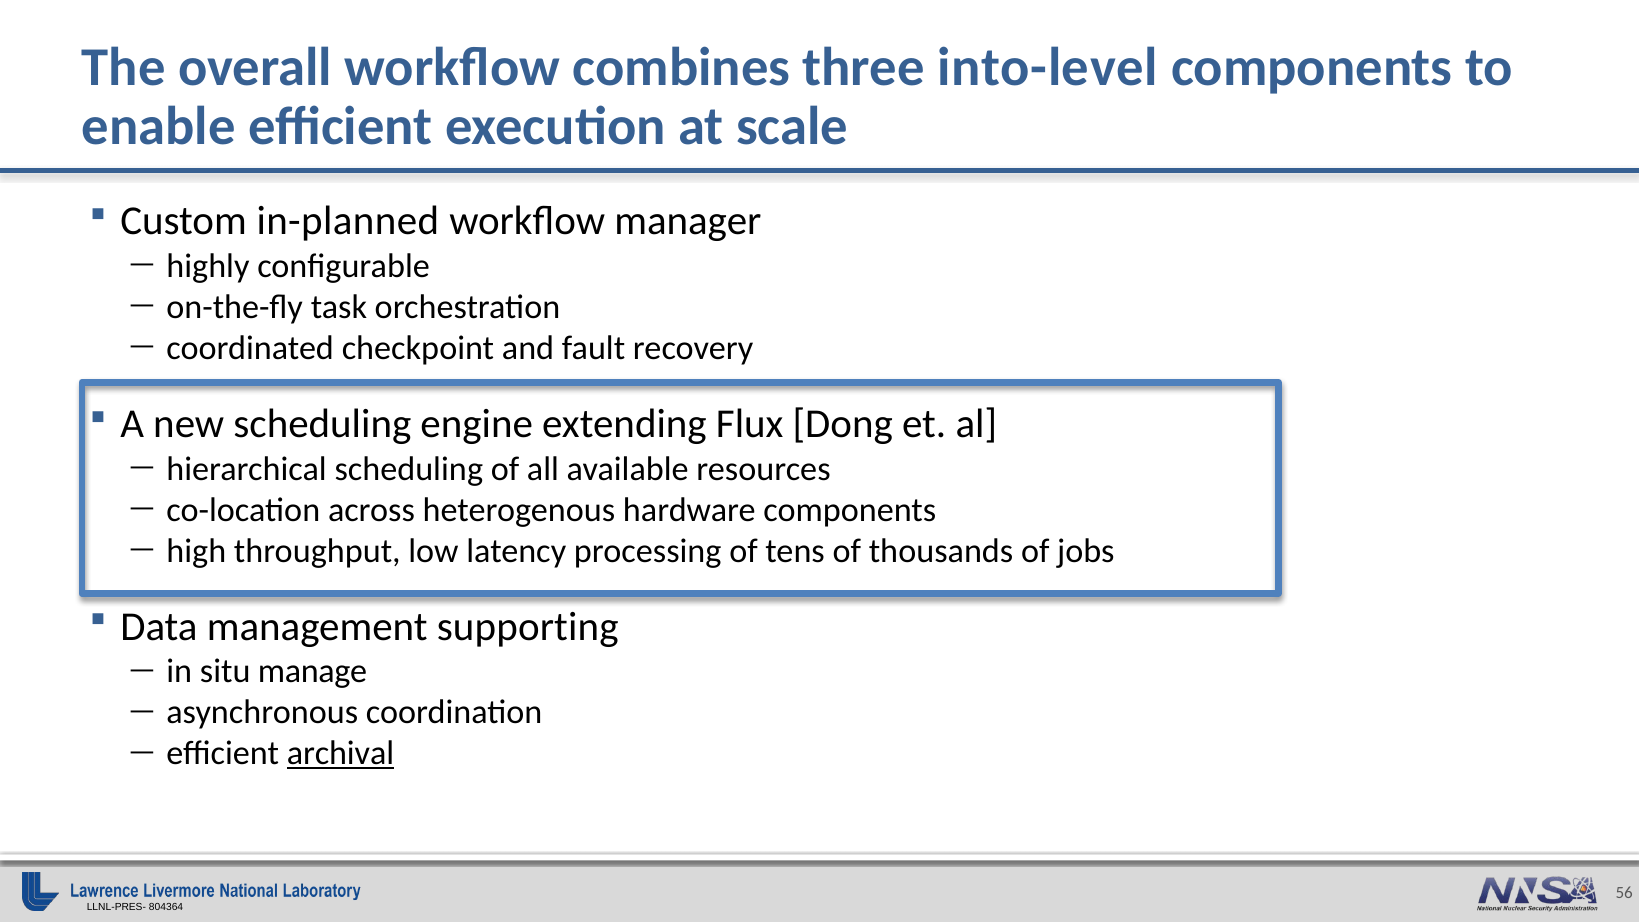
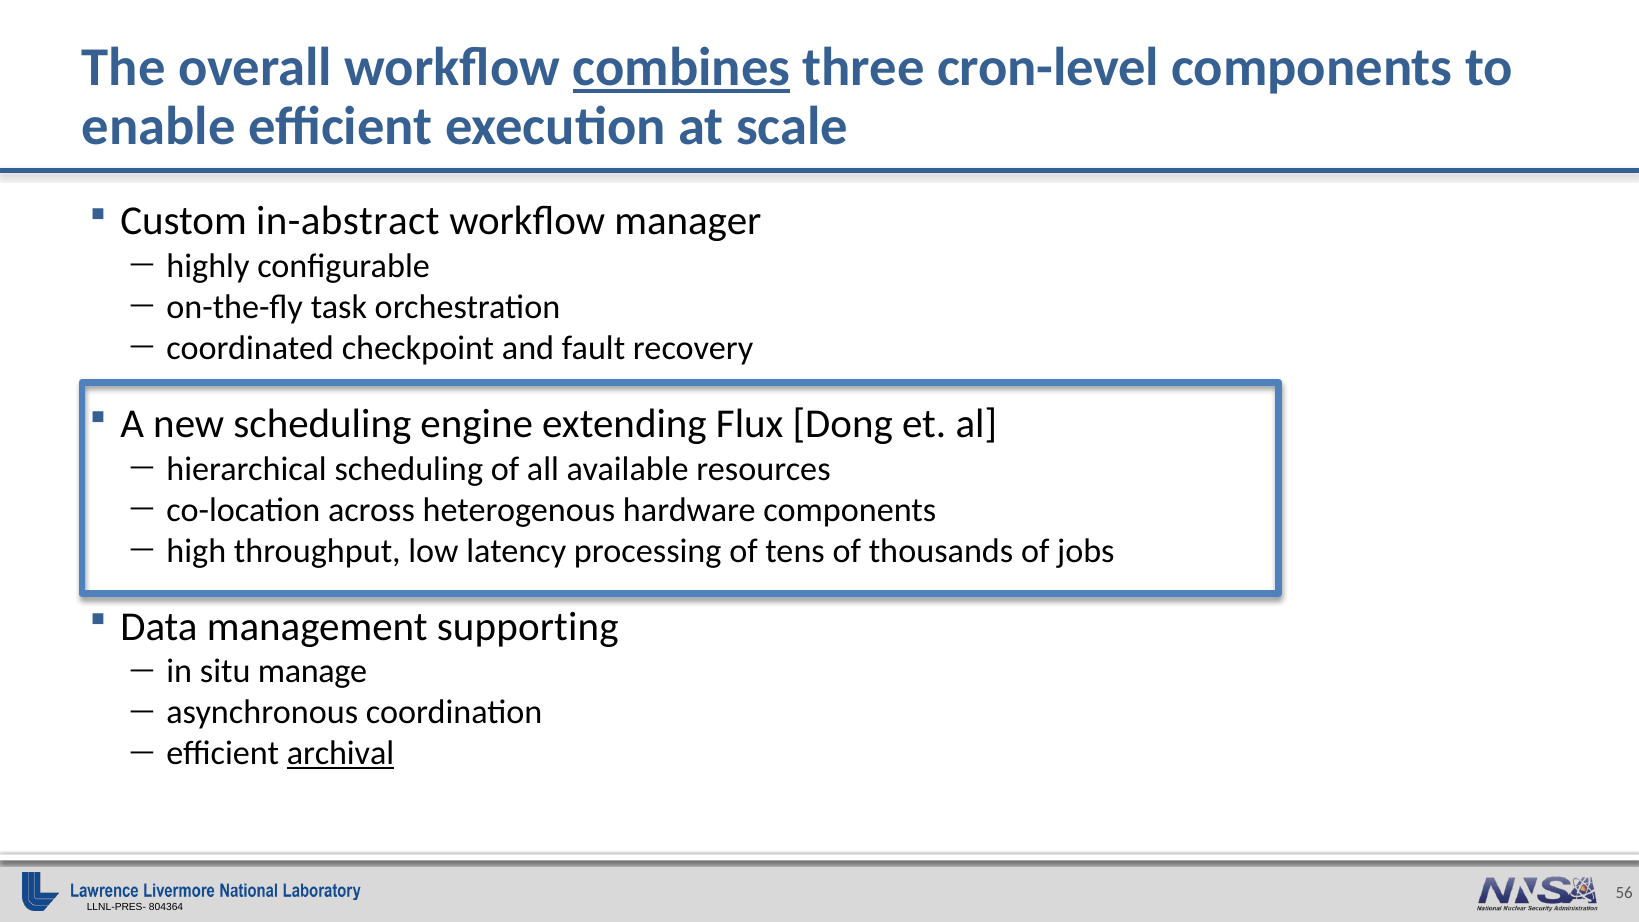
combines underline: none -> present
into-level: into-level -> cron-level
in-planned: in-planned -> in-abstract
